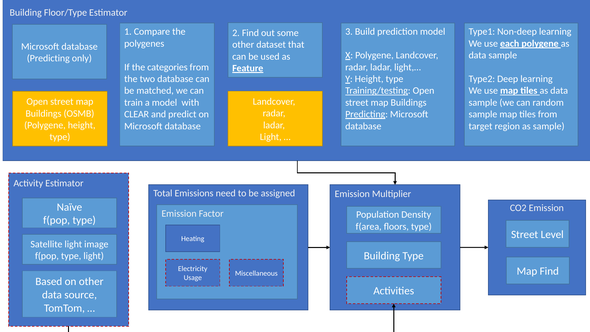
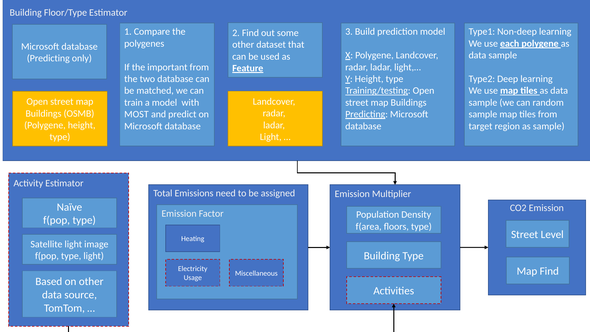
categories: categories -> important
CLEAR: CLEAR -> MOST
